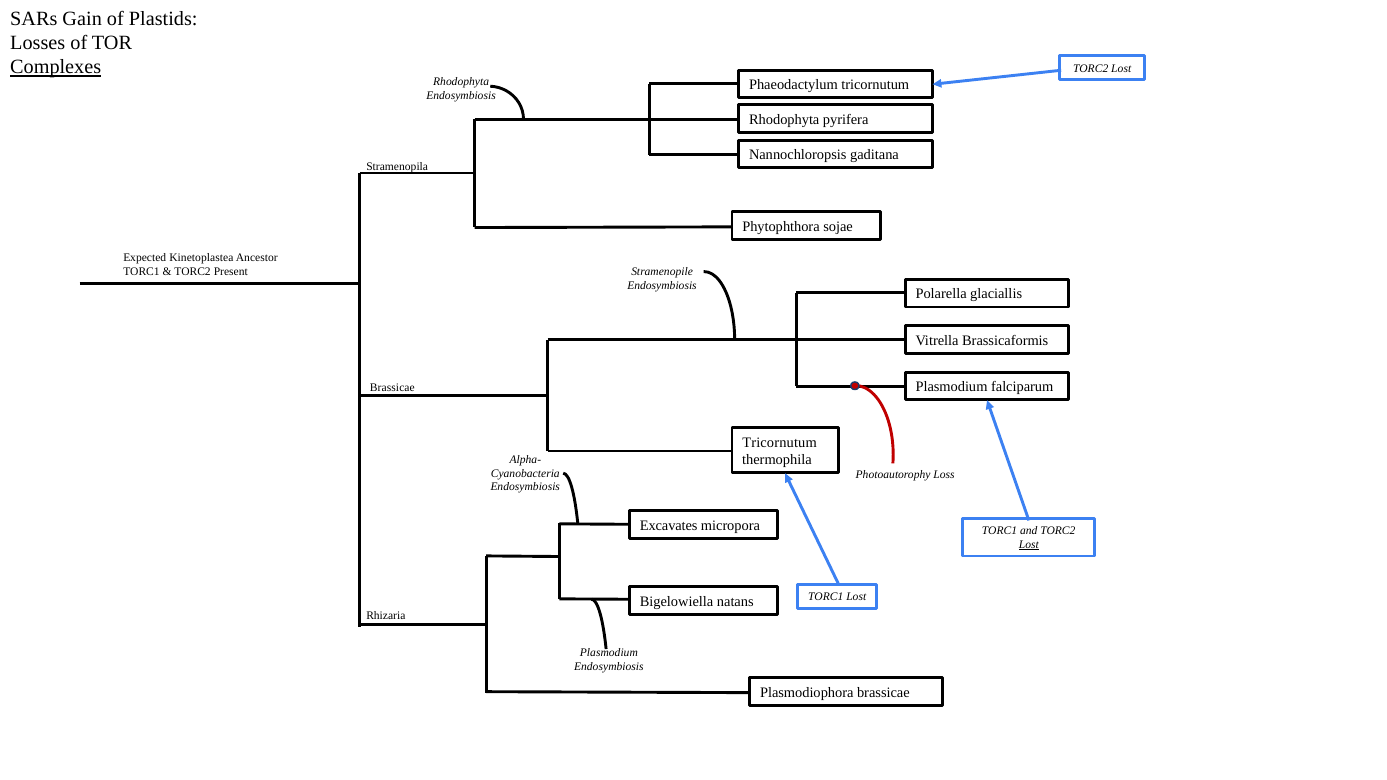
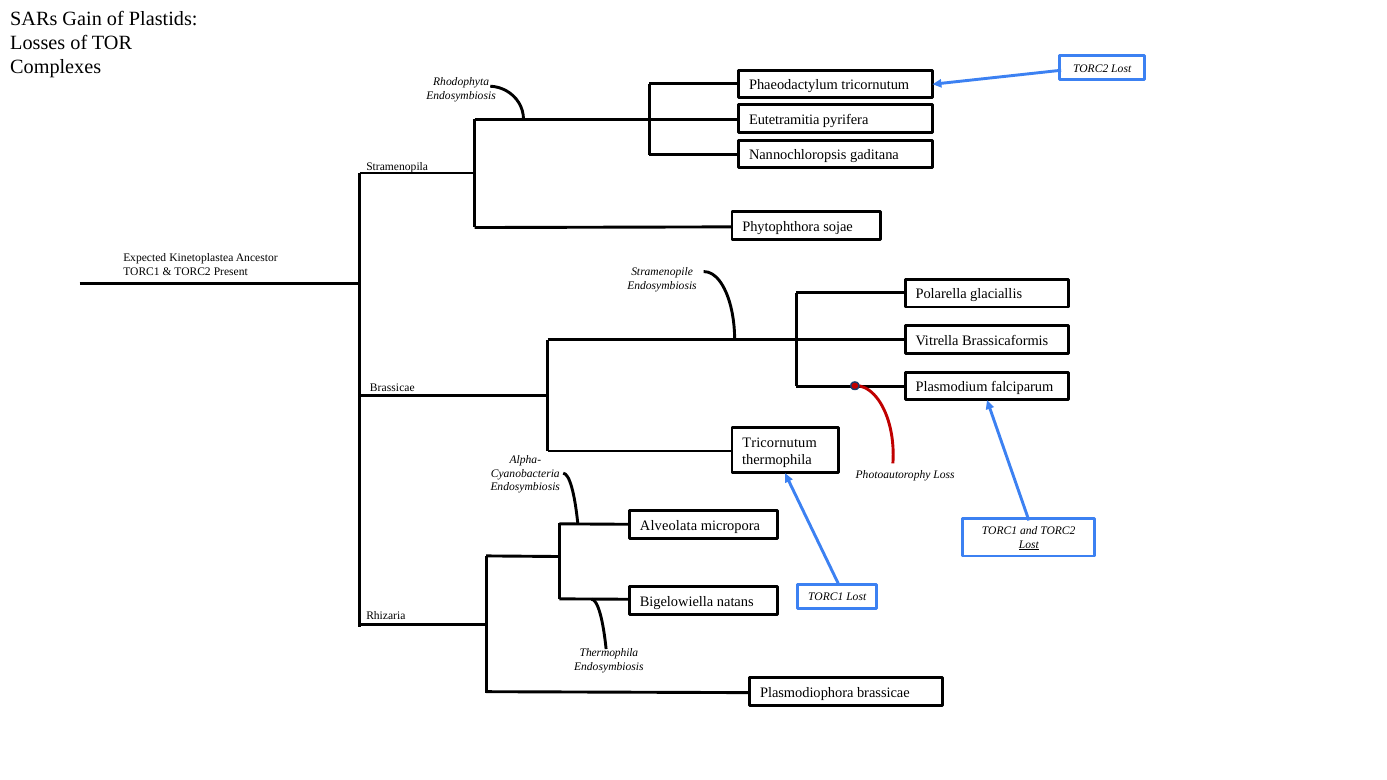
Complexes underline: present -> none
Rhodophyta at (784, 119): Rhodophyta -> Eutetramitia
Excavates: Excavates -> Alveolata
Plasmodium at (609, 653): Plasmodium -> Thermophila
